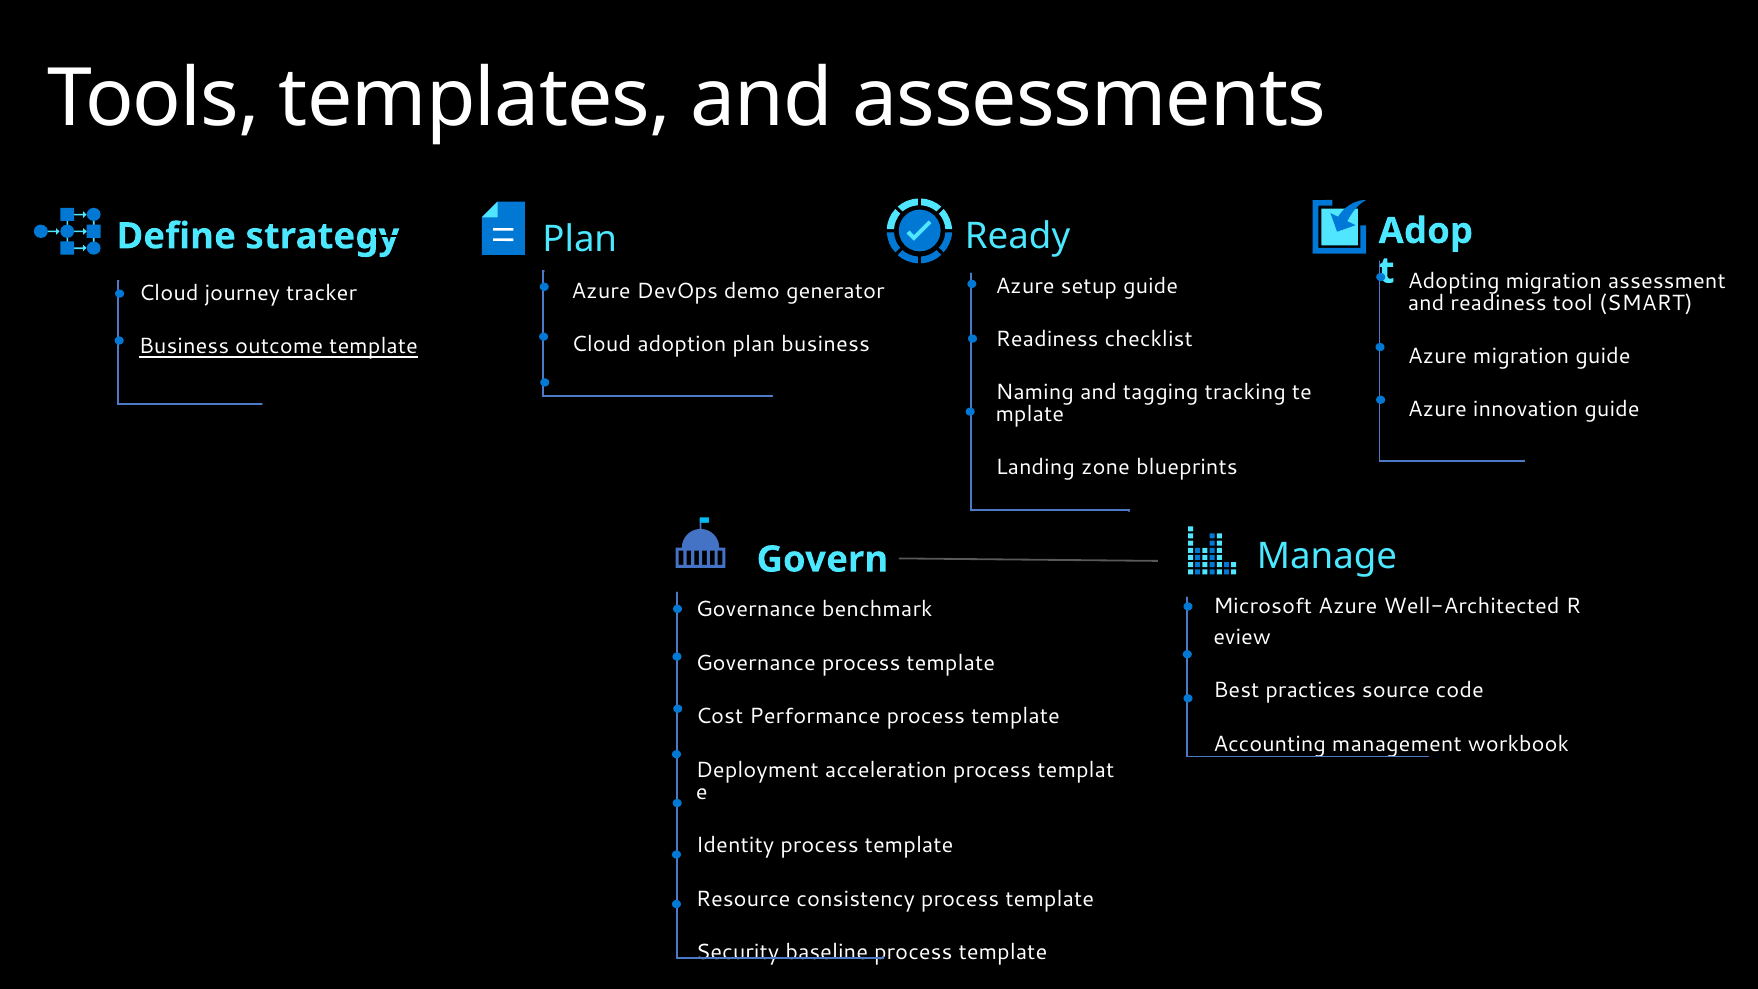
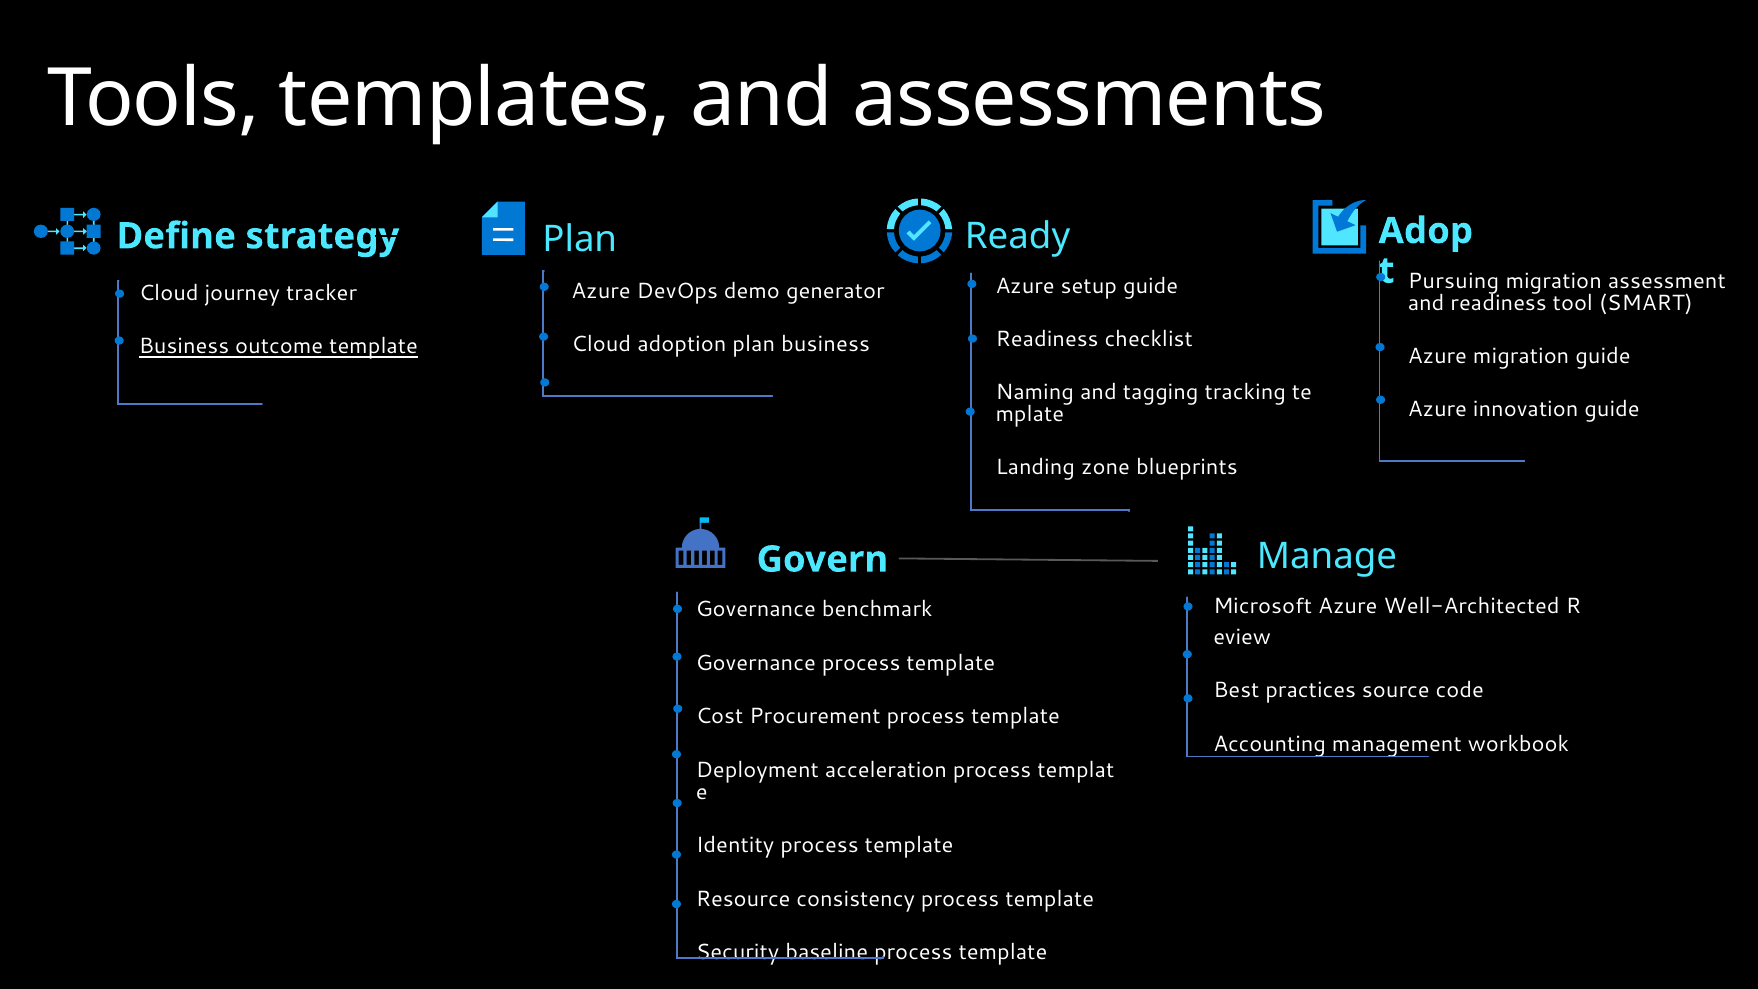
Adopting: Adopting -> Pursuing
Performance: Performance -> Procurement
